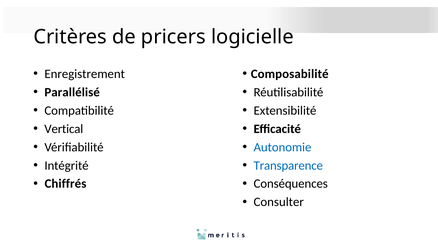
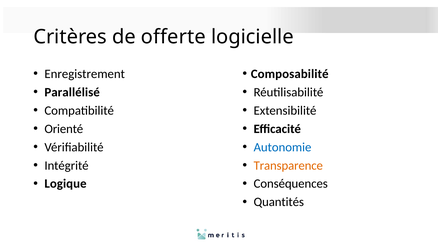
pricers: pricers -> offerte
Vertical: Vertical -> Orienté
Transparence colour: blue -> orange
Chiffrés: Chiffrés -> Logique
Consulter: Consulter -> Quantités
